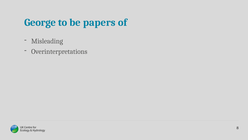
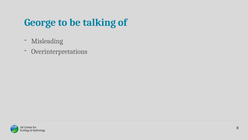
papers: papers -> talking
